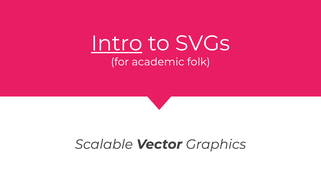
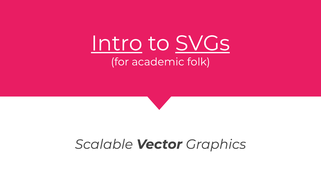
SVGs underline: none -> present
